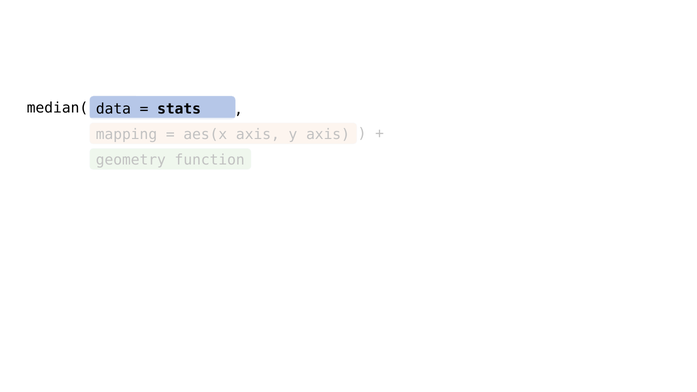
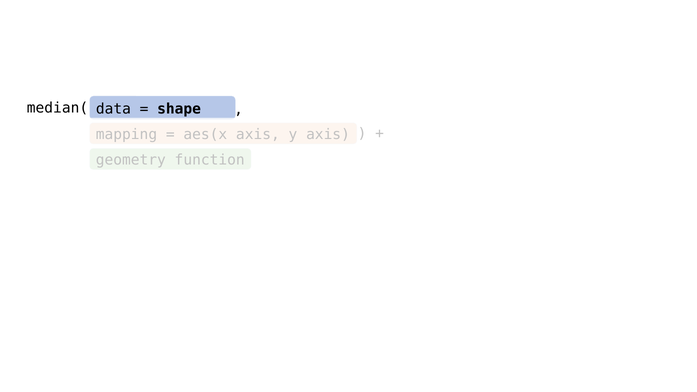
stats: stats -> shape
